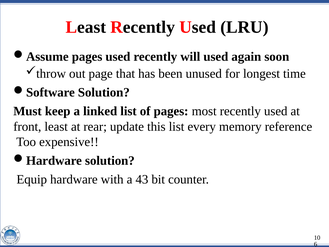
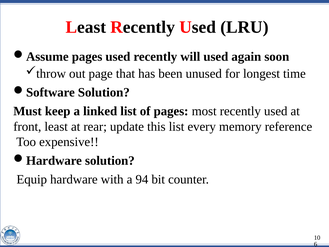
43: 43 -> 94
